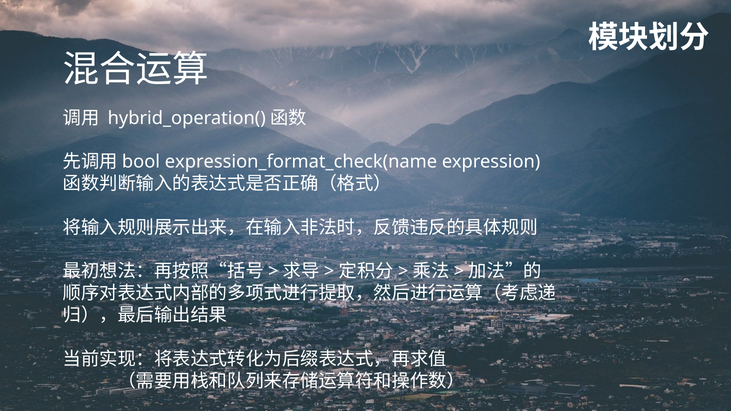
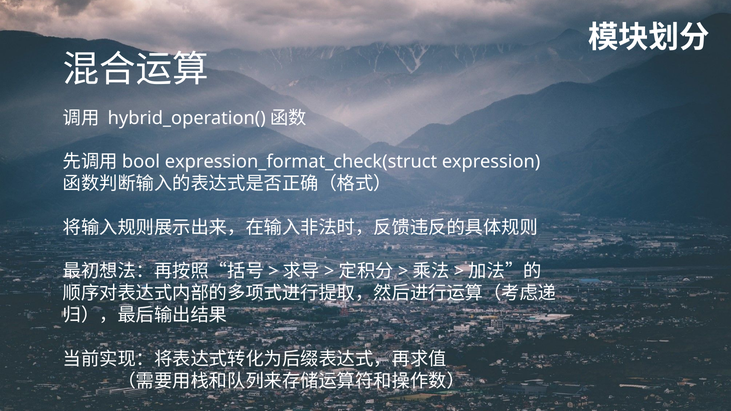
expression_format_check(name: expression_format_check(name -> expression_format_check(struct
